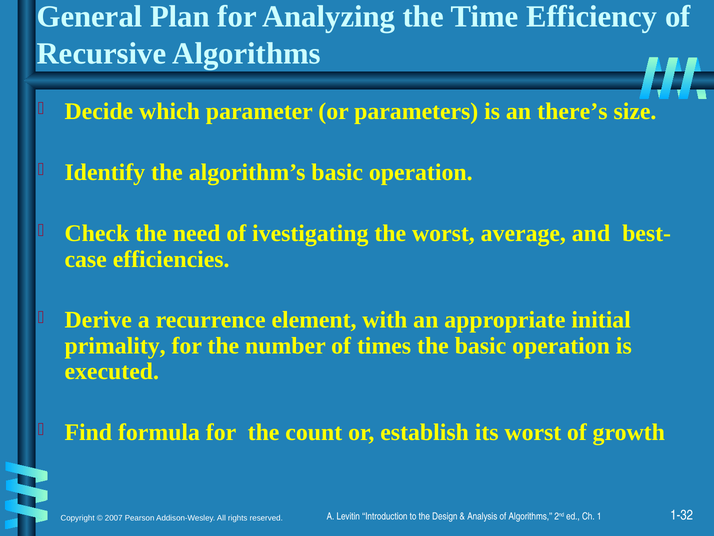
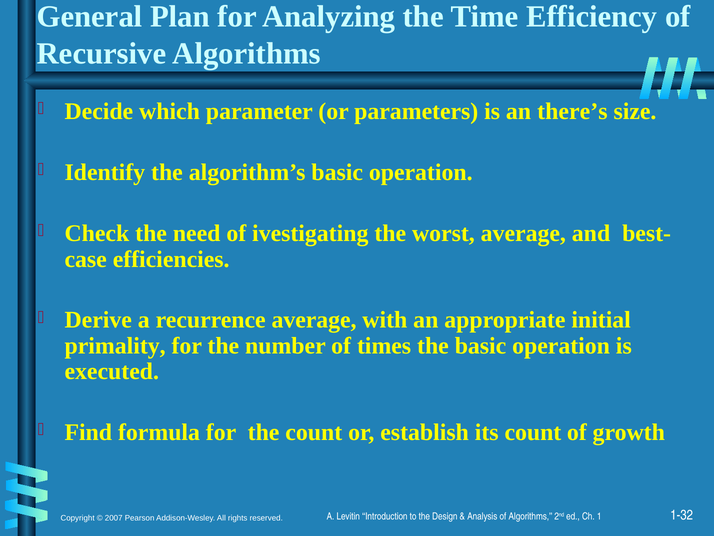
recurrence element: element -> average
its worst: worst -> count
